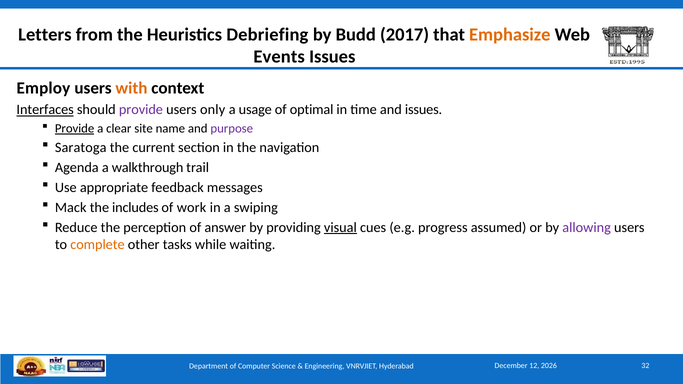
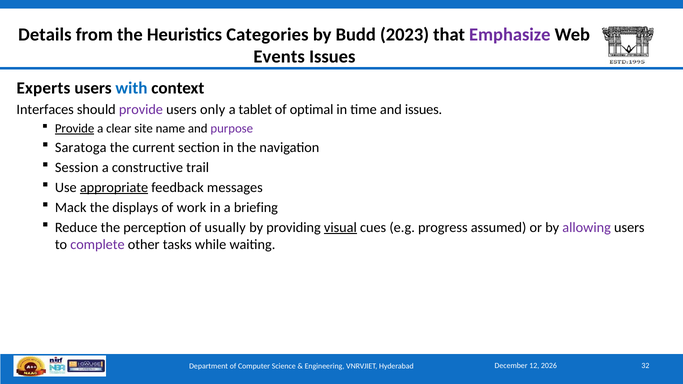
Letters: Letters -> Details
Debriefing: Debriefing -> Categories
2017: 2017 -> 2023
Emphasize colour: orange -> purple
Employ: Employ -> Experts
with colour: orange -> blue
Interfaces underline: present -> none
usage: usage -> tablet
Agenda: Agenda -> Session
walkthrough: walkthrough -> constructive
appropriate underline: none -> present
includes: includes -> displays
swiping: swiping -> briefing
answer: answer -> usually
complete colour: orange -> purple
